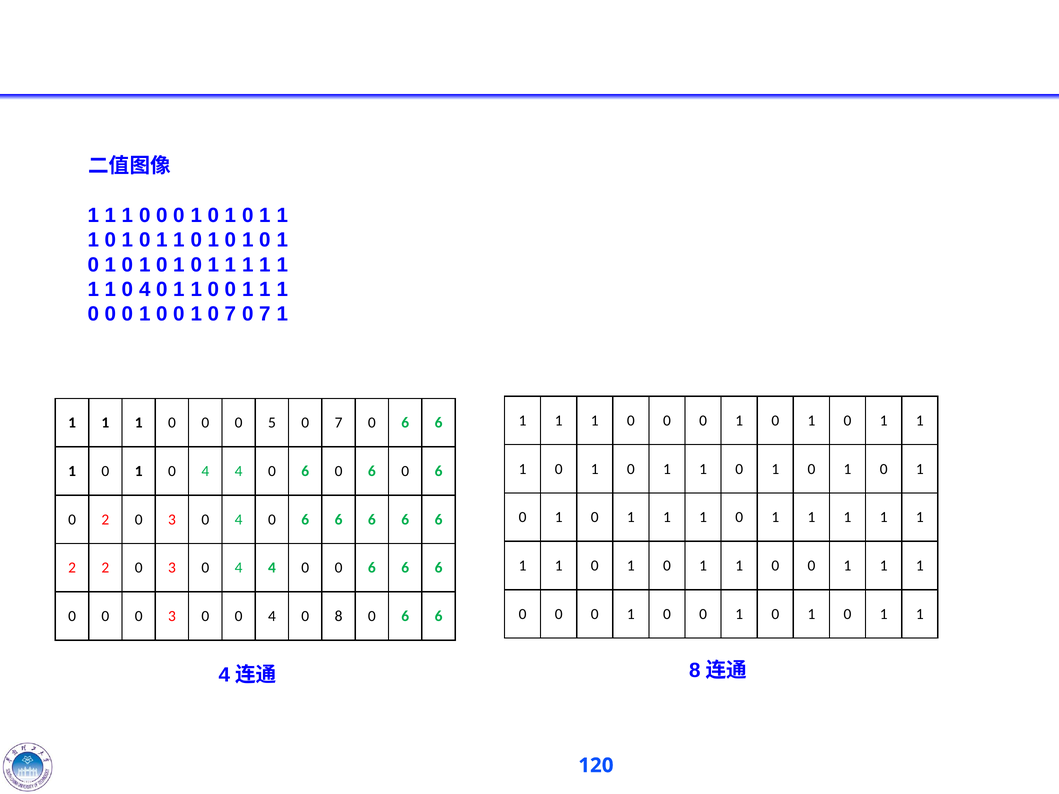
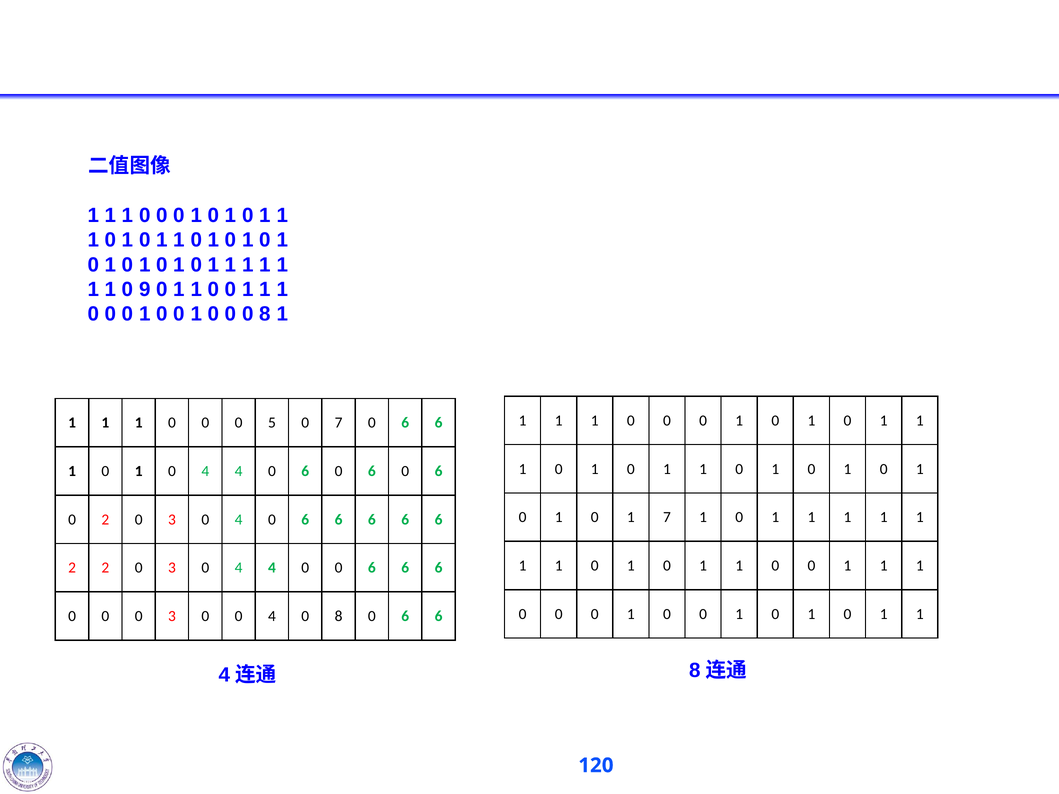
1 1 0 4: 4 -> 9
7 at (231, 314): 7 -> 0
7 at (265, 314): 7 -> 8
1 at (667, 517): 1 -> 7
